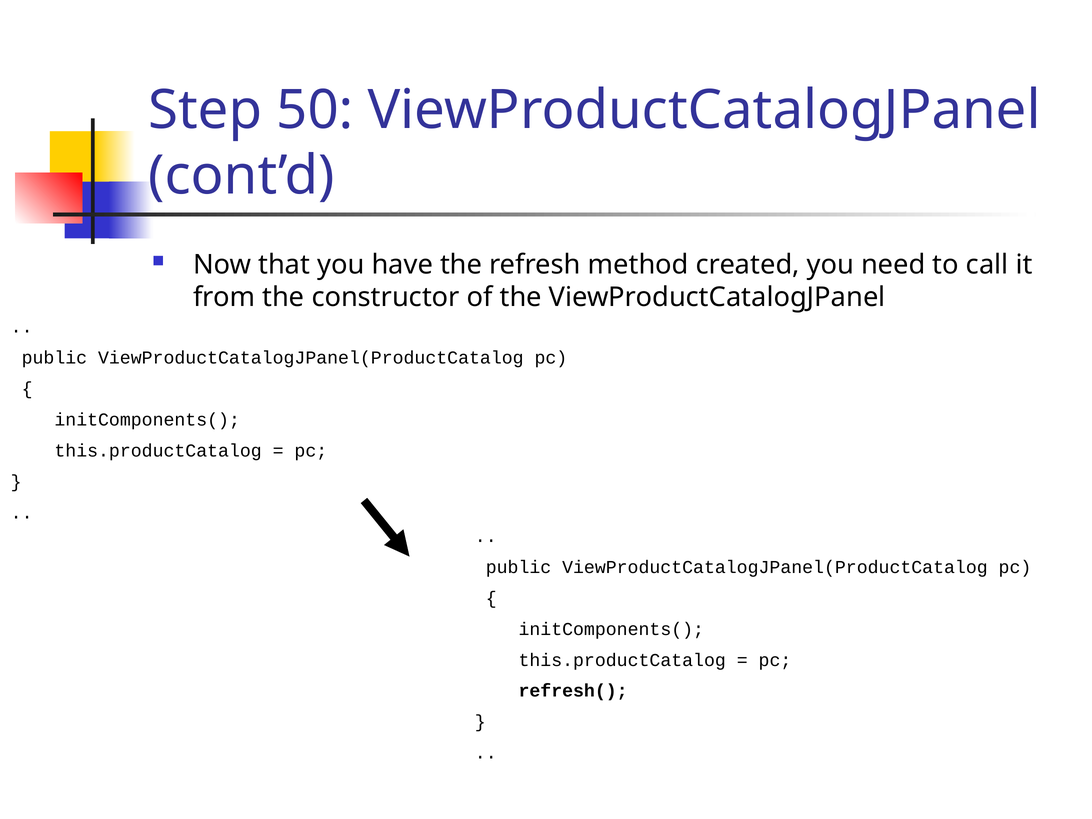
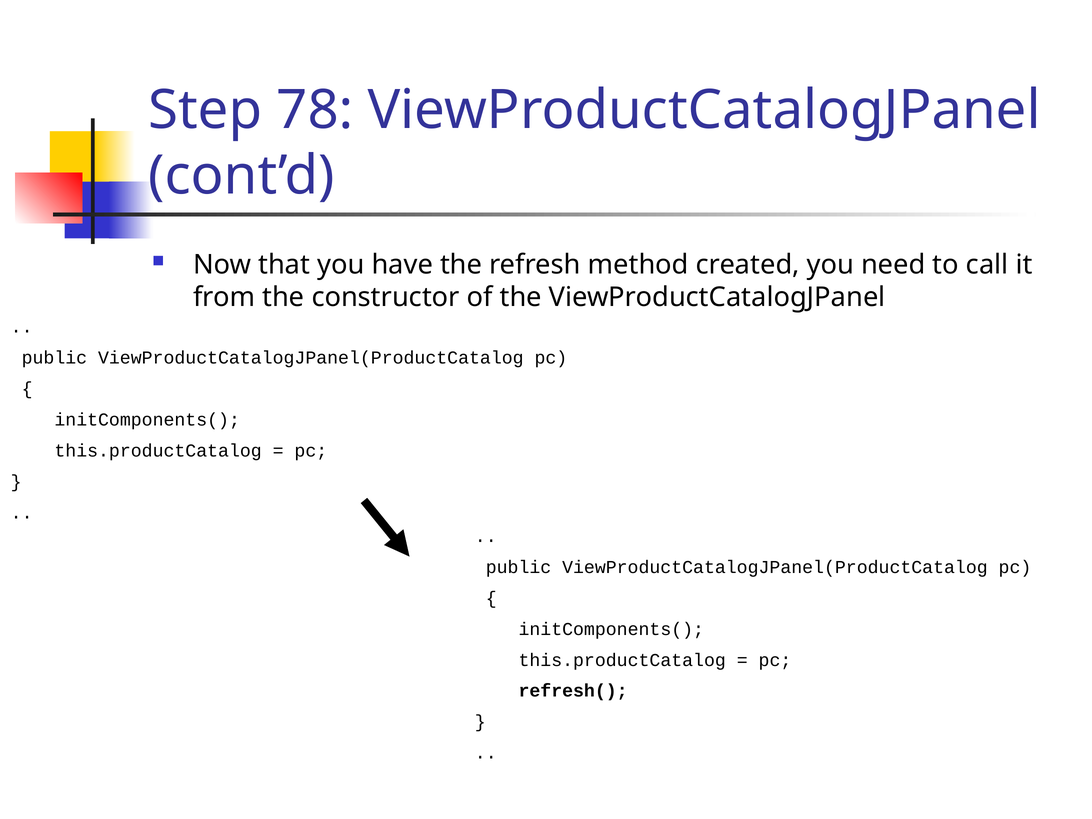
50: 50 -> 78
